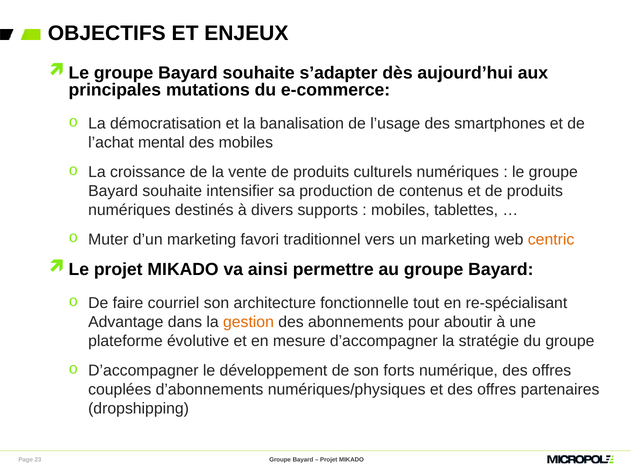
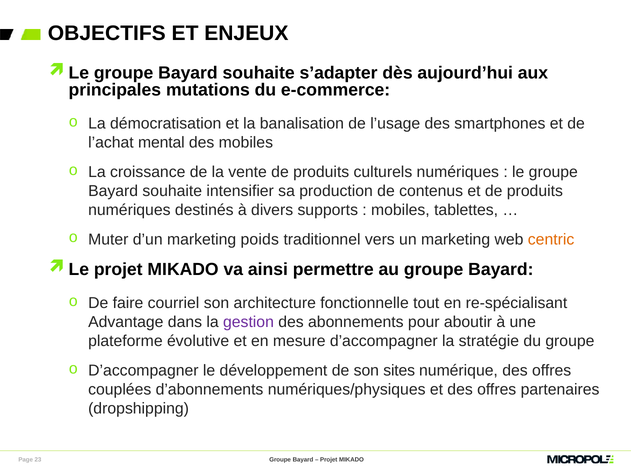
favori: favori -> poids
gestion colour: orange -> purple
forts: forts -> sites
